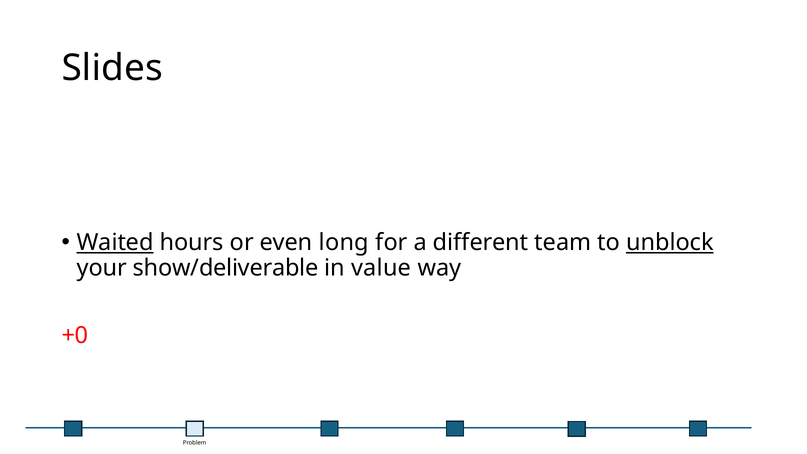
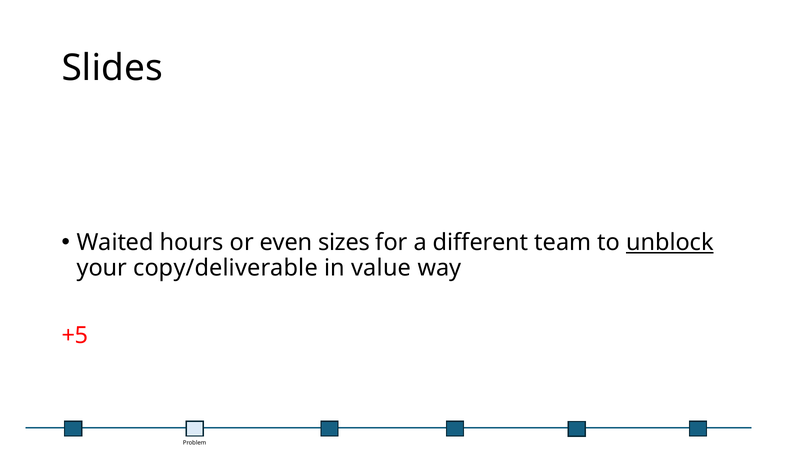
Waited underline: present -> none
long: long -> sizes
show/deliverable: show/deliverable -> copy/deliverable
+0: +0 -> +5
